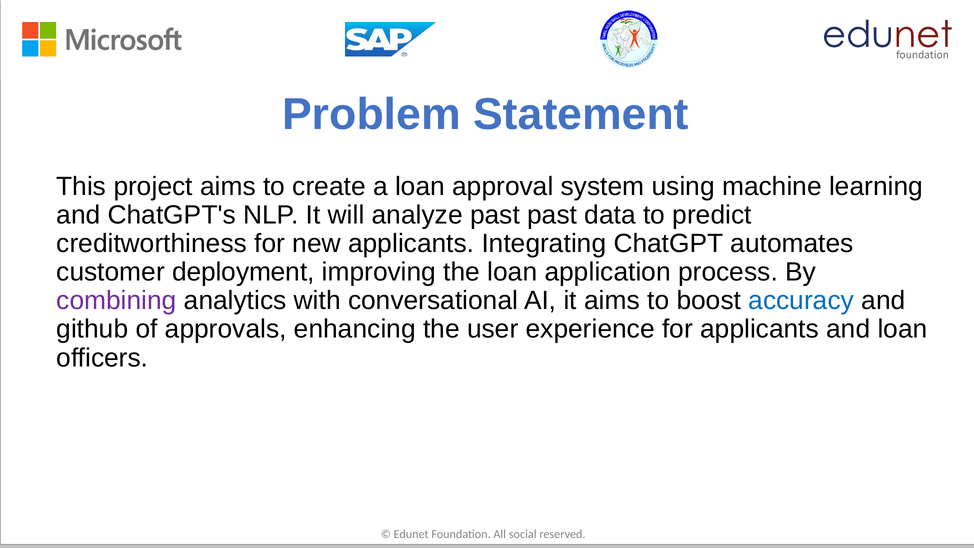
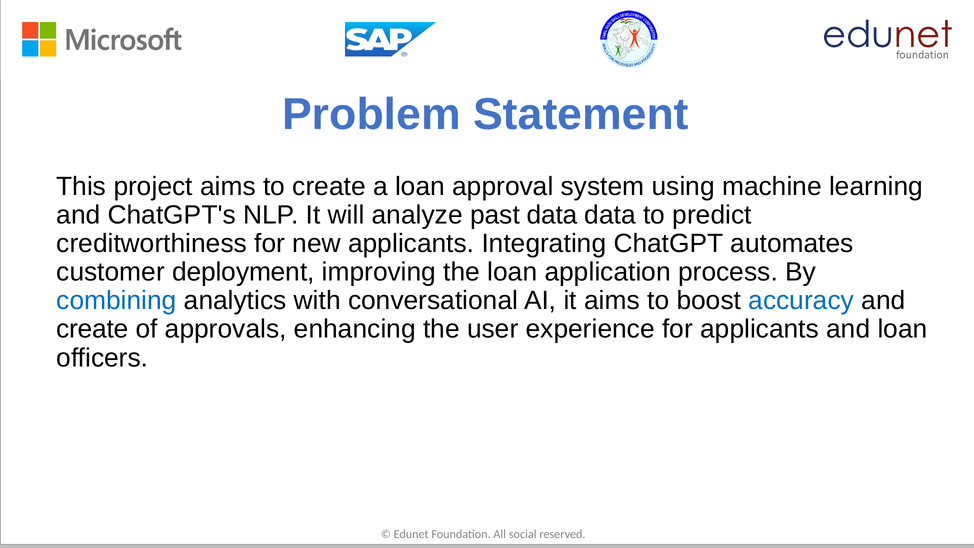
past past: past -> data
combining colour: purple -> blue
github at (92, 329): github -> create
